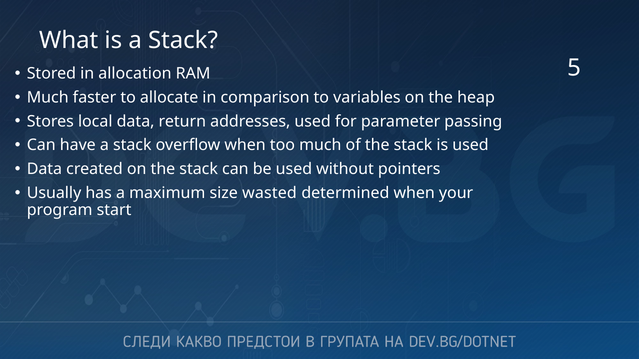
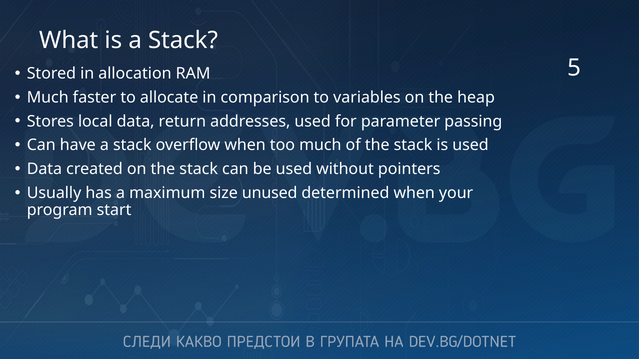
wasted: wasted -> unused
